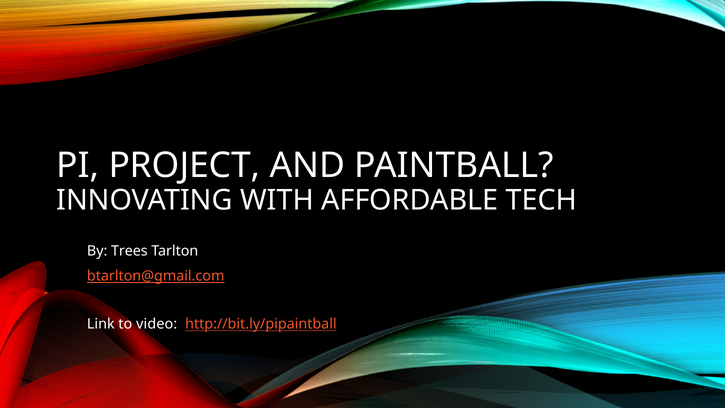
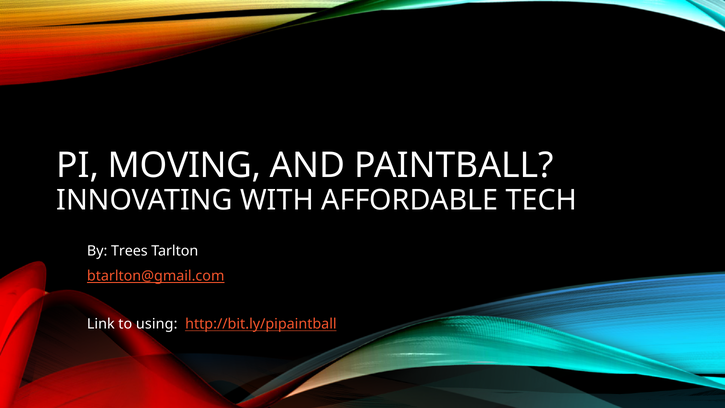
PROJECT: PROJECT -> MOVING
video: video -> using
